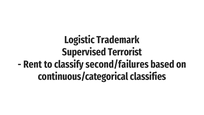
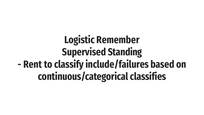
Trademark: Trademark -> Remember
Terrorist: Terrorist -> Standing
second/failures: second/failures -> include/failures
